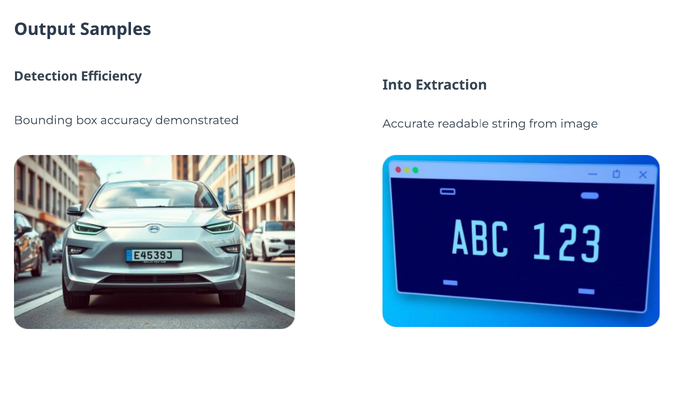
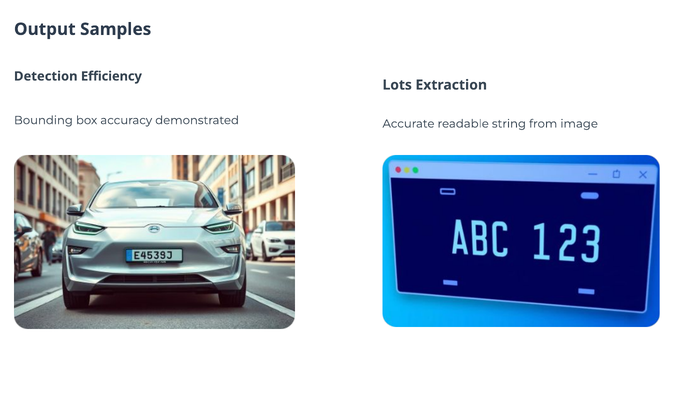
Into: Into -> Lots
